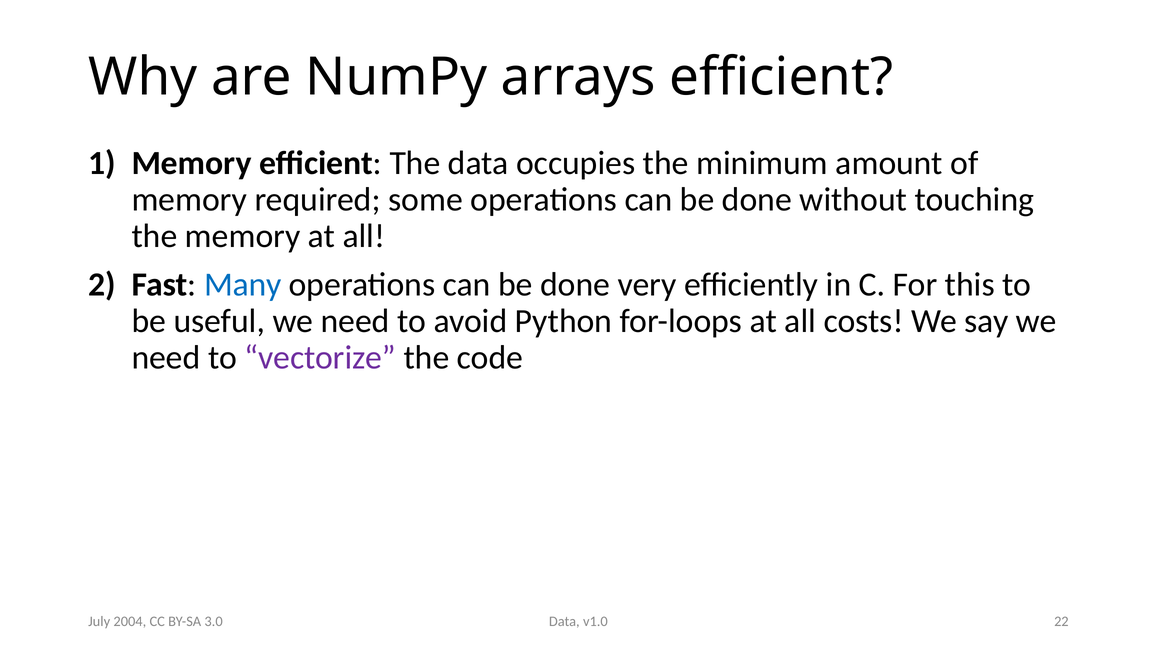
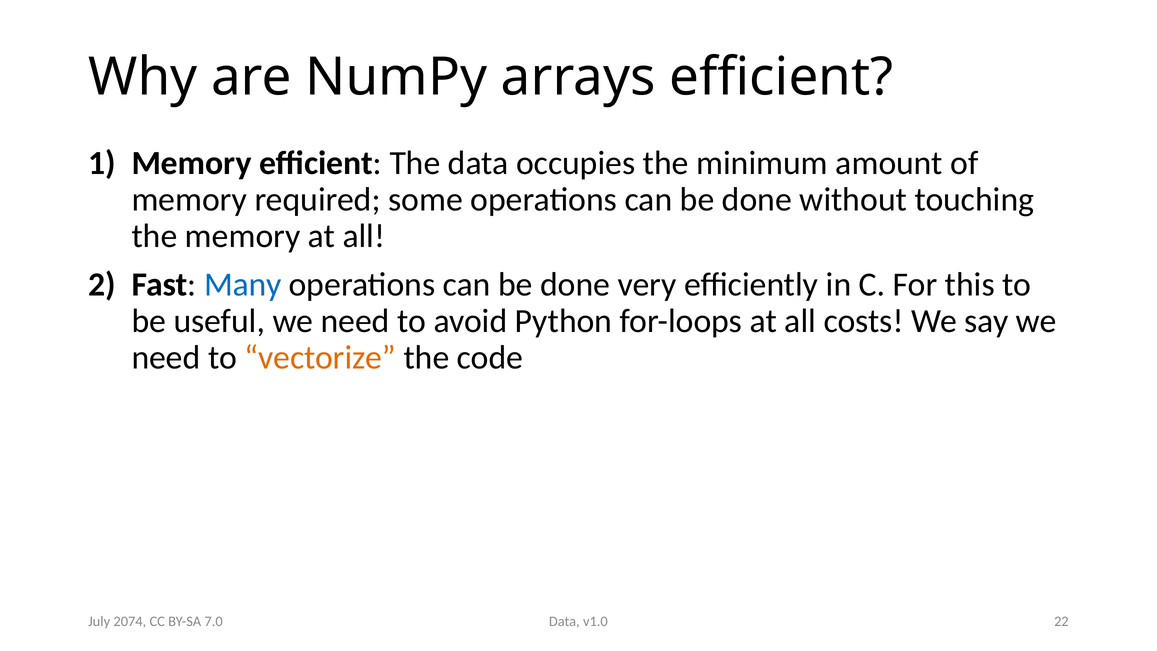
vectorize colour: purple -> orange
2004: 2004 -> 2074
3.0: 3.0 -> 7.0
